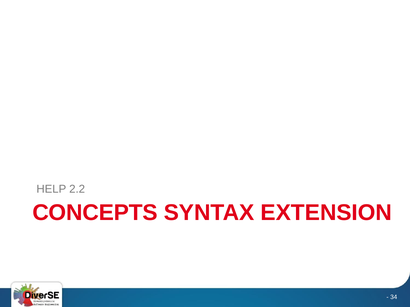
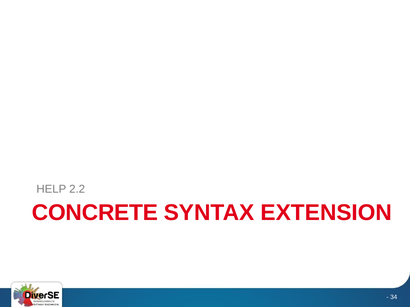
CONCEPTS: CONCEPTS -> CONCRETE
